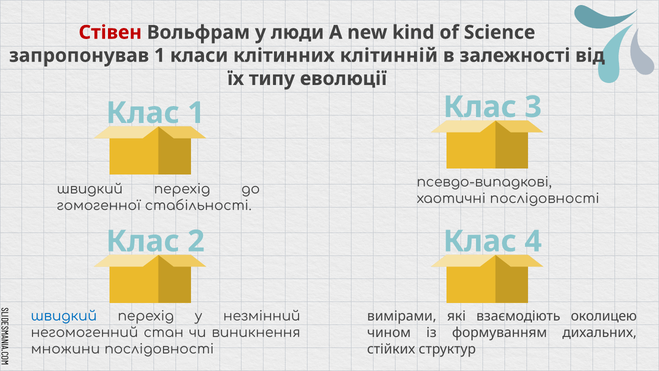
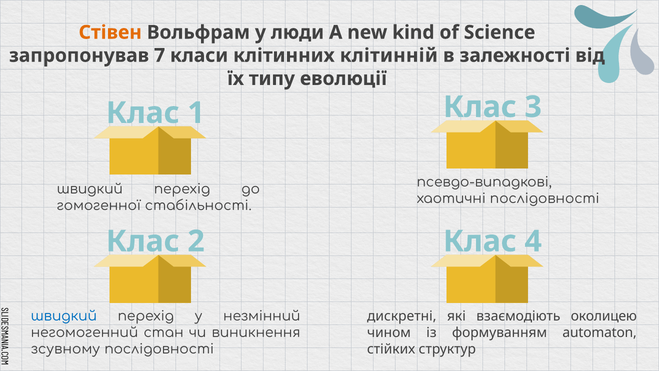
Стівен colour: red -> orange
запропонував 1: 1 -> 7
вимірами: вимірами -> дискретні
дихальних: дихальних -> automaton
множини: множини -> зсувному
